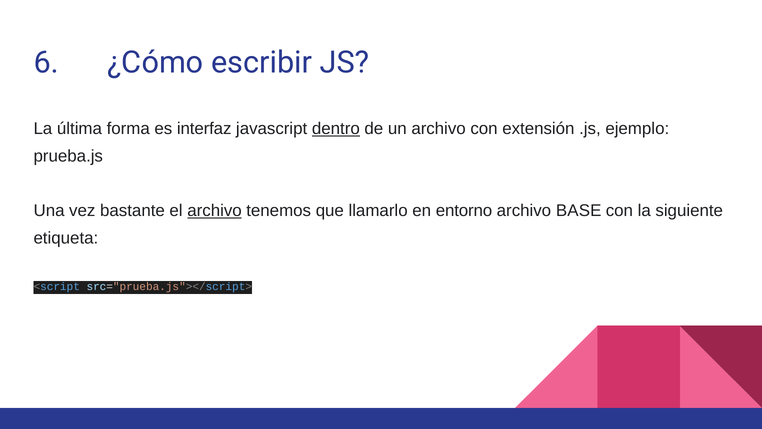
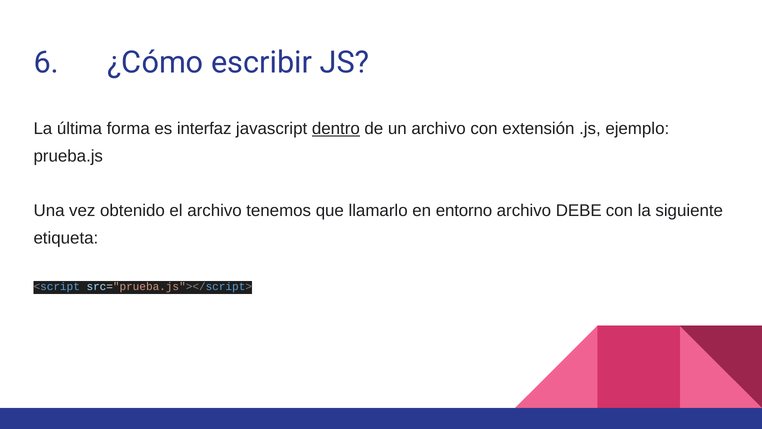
bastante: bastante -> obtenido
archivo at (215, 211) underline: present -> none
BASE: BASE -> DEBE
